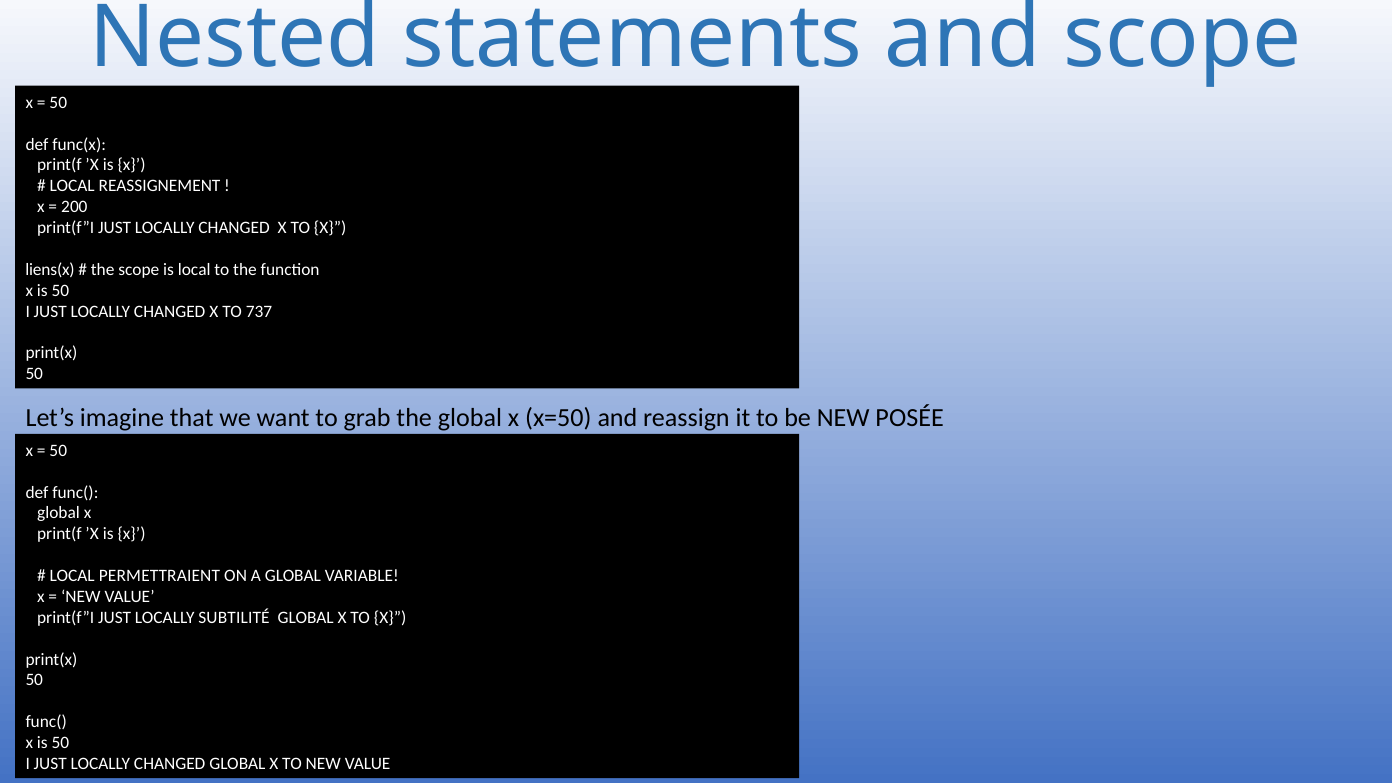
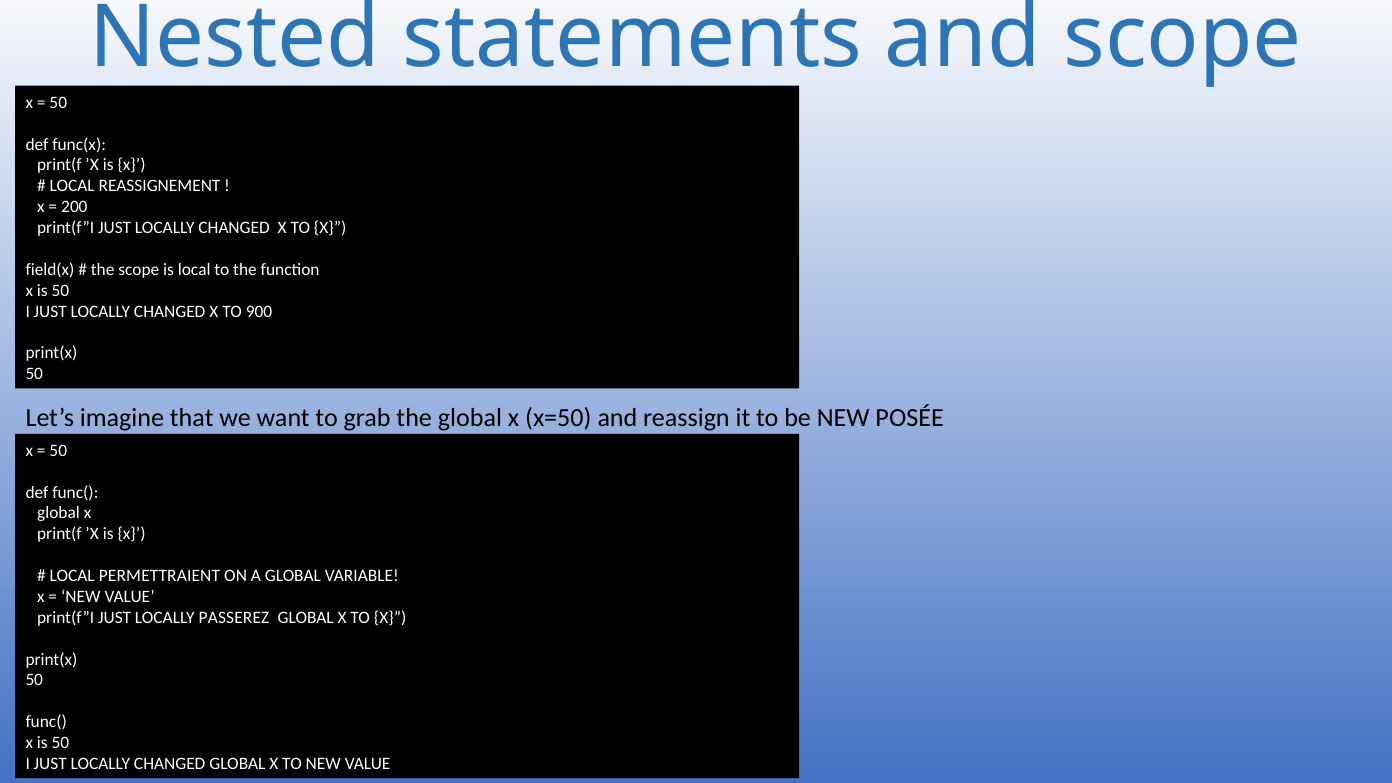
liens(x: liens(x -> field(x
737: 737 -> 900
SUBTILITÉ: SUBTILITÉ -> PASSEREZ
